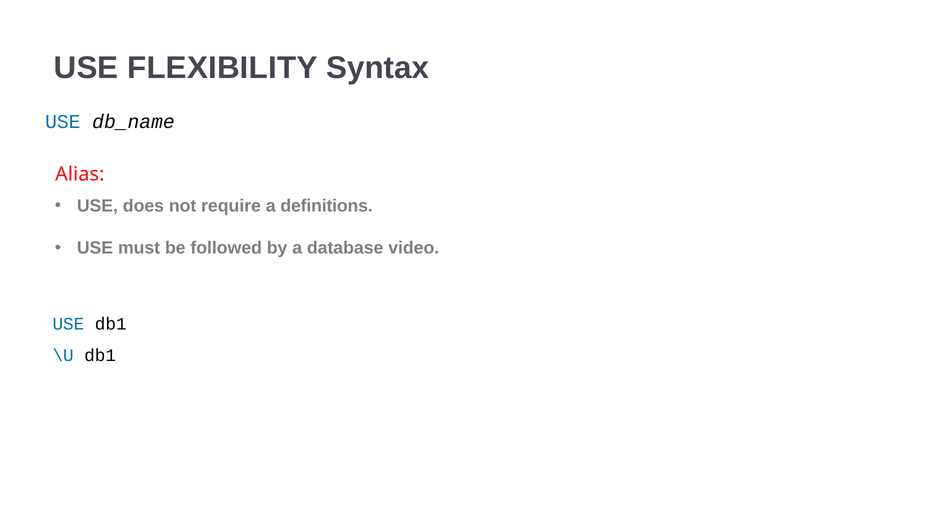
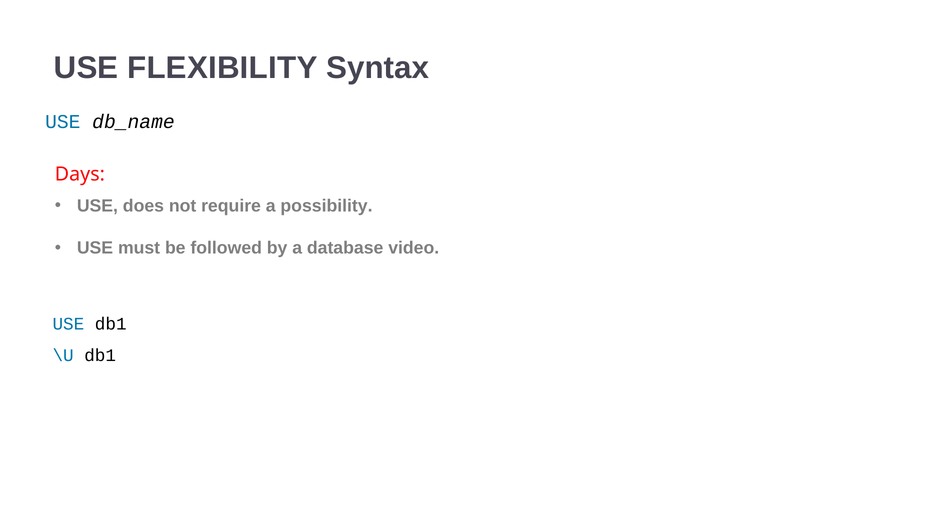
Alias: Alias -> Days
definitions: definitions -> possibility
